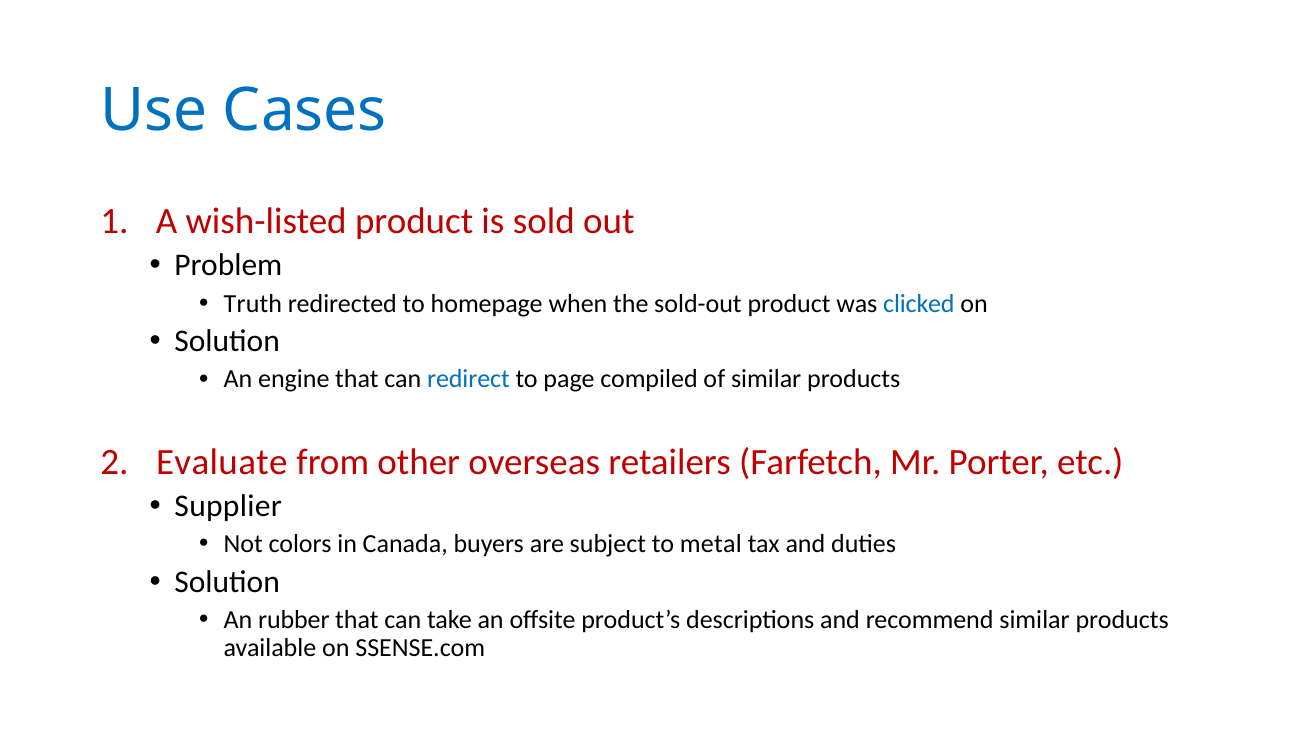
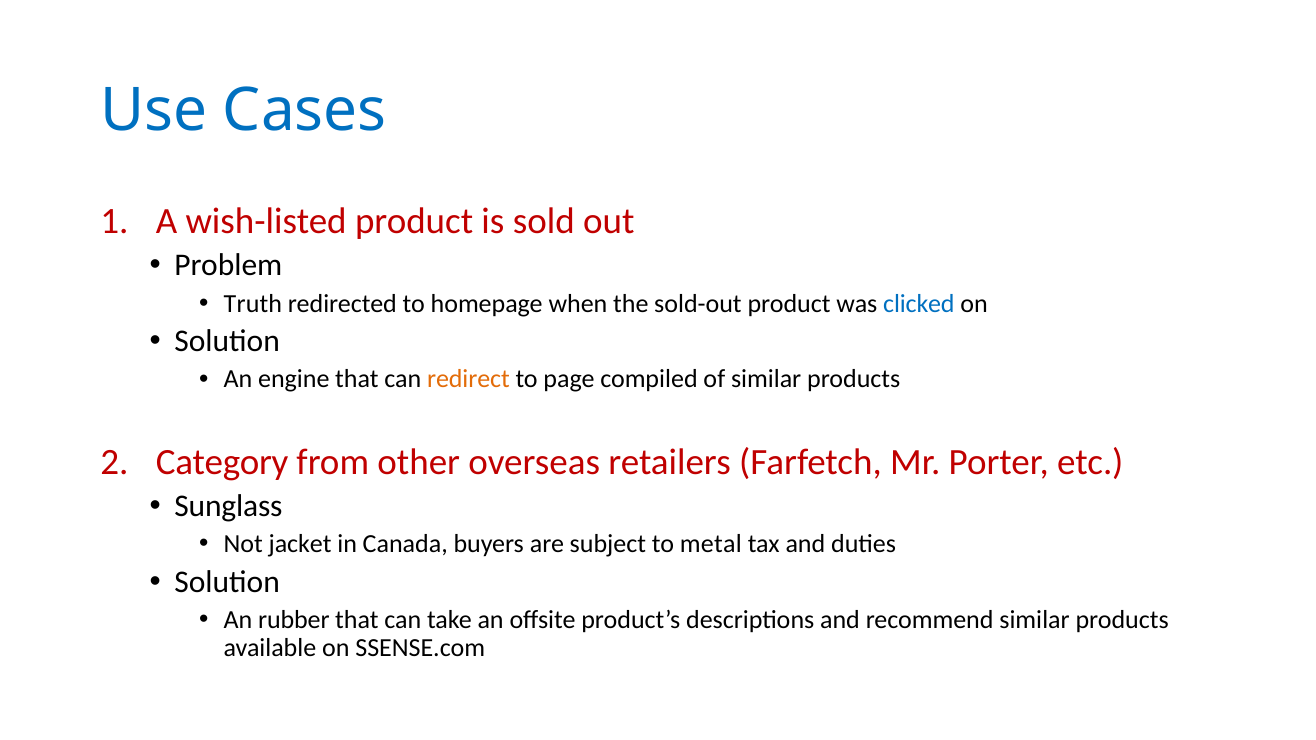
redirect colour: blue -> orange
Evaluate: Evaluate -> Category
Supplier: Supplier -> Sunglass
colors: colors -> jacket
